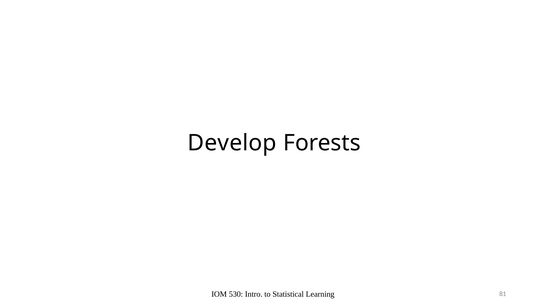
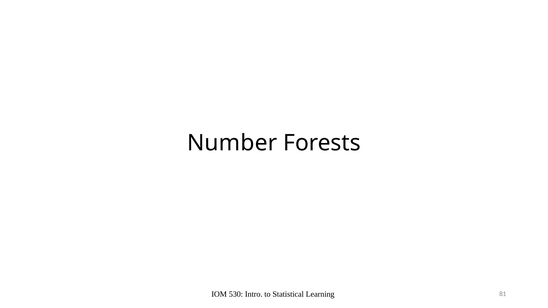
Develop: Develop -> Number
